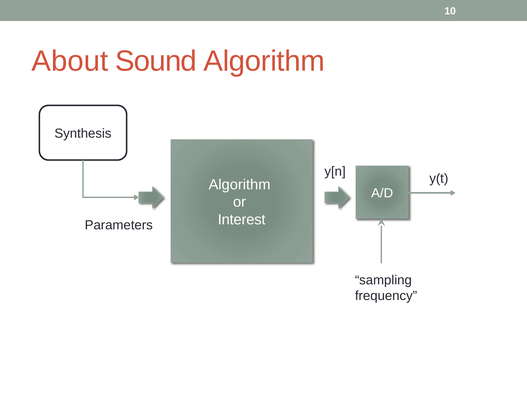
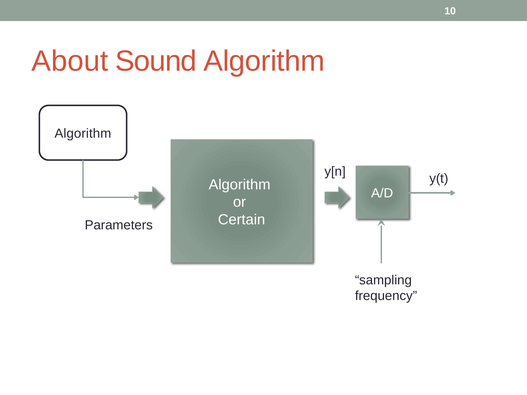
Synthesis at (83, 134): Synthesis -> Algorithm
Interest: Interest -> Certain
